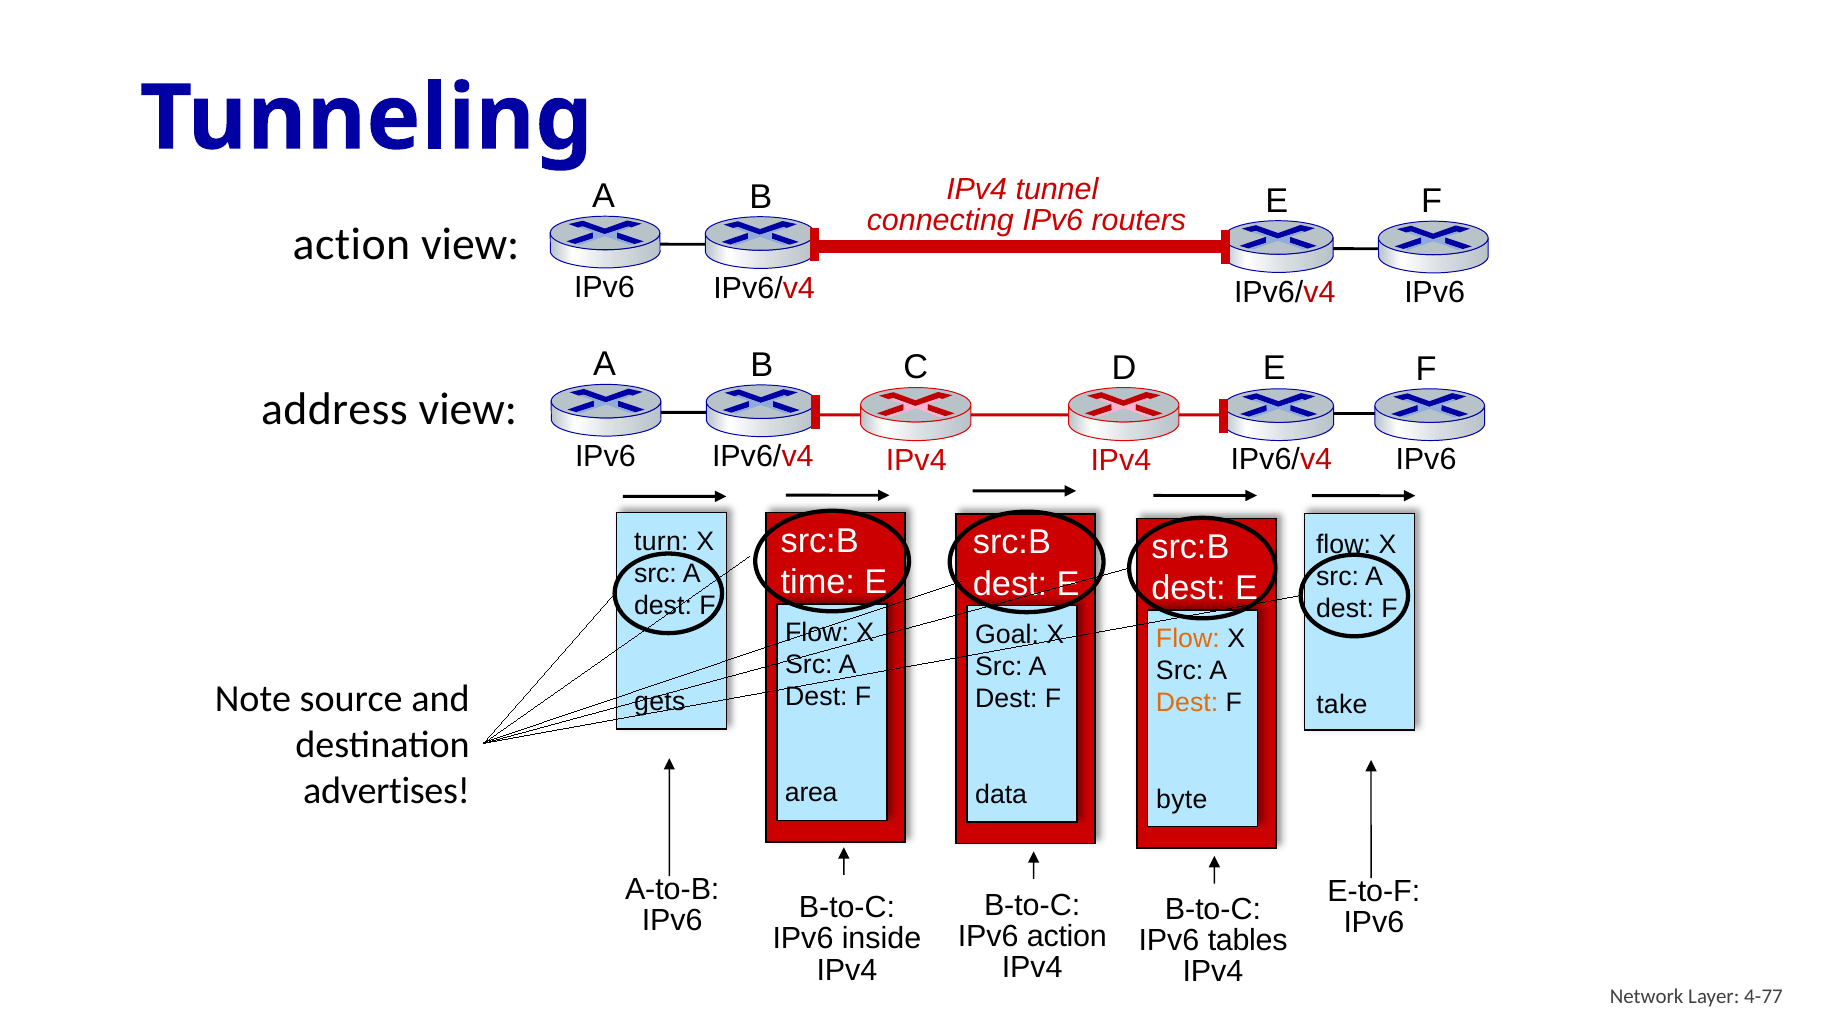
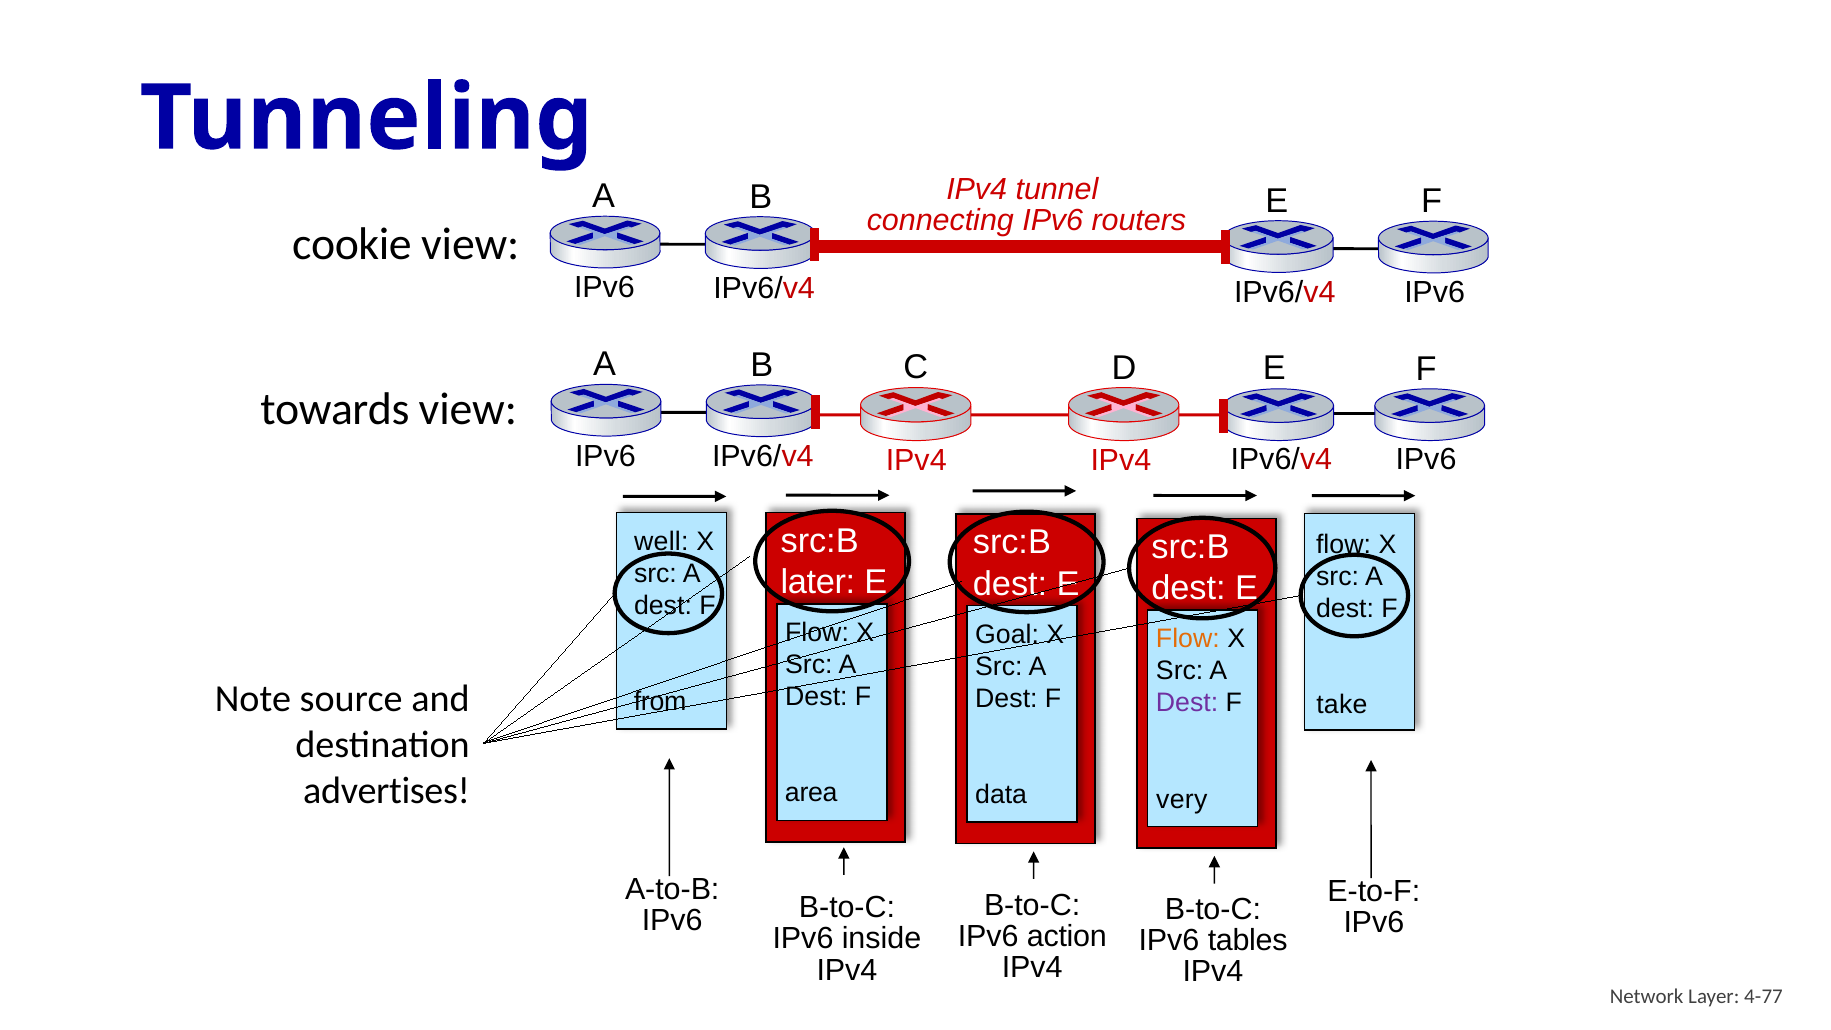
action at (351, 244): action -> cookie
address: address -> towards
turn: turn -> well
time: time -> later
gets: gets -> from
Dest at (1187, 703) colour: orange -> purple
byte: byte -> very
